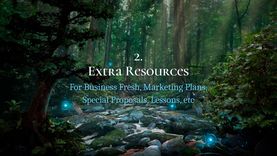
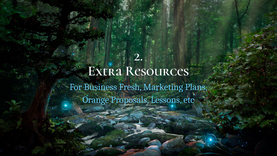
Special: Special -> Orange
